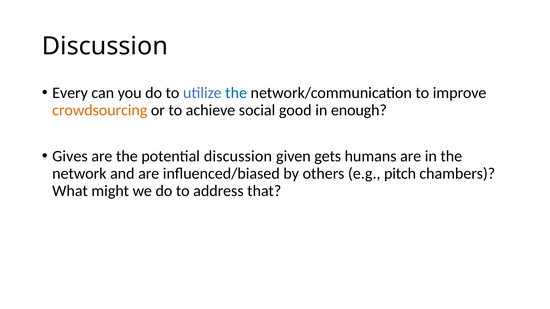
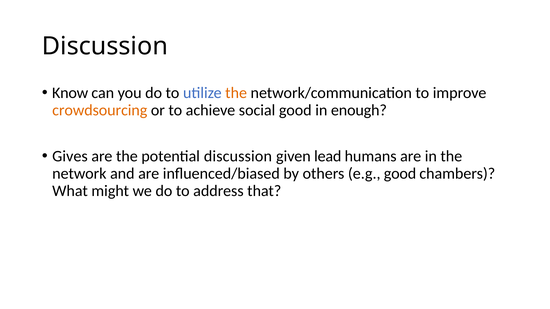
Every: Every -> Know
the at (236, 93) colour: blue -> orange
gets: gets -> lead
e.g pitch: pitch -> good
